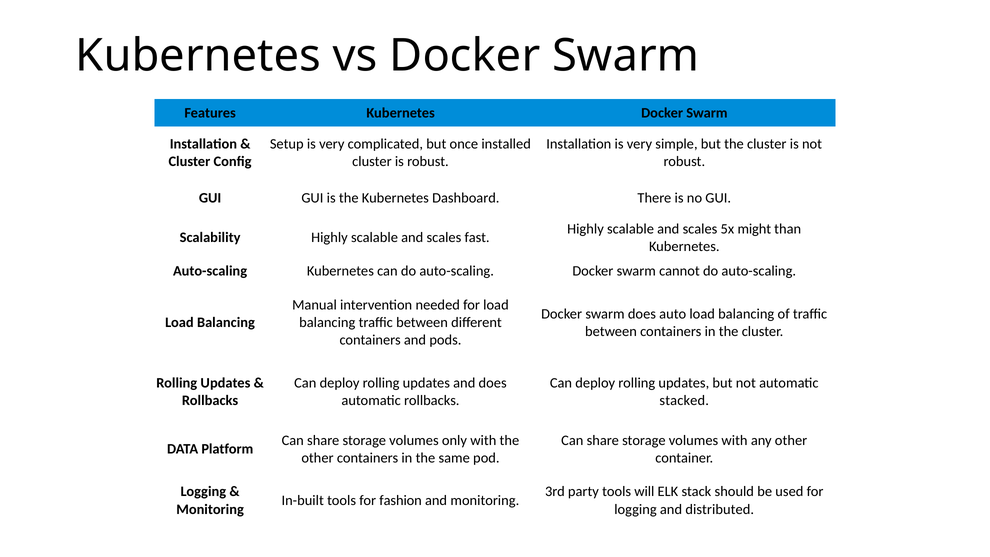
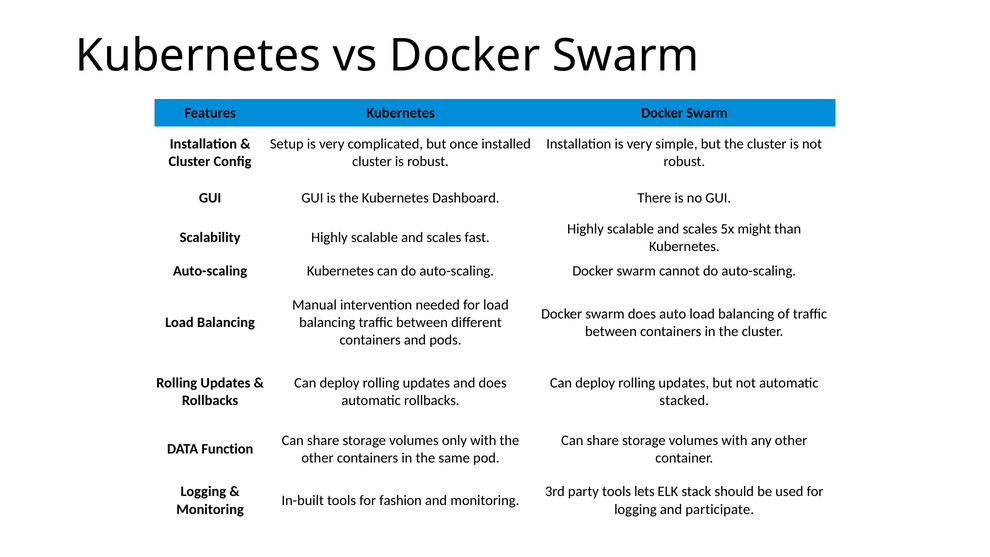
Platform: Platform -> Function
will: will -> lets
distributed: distributed -> participate
